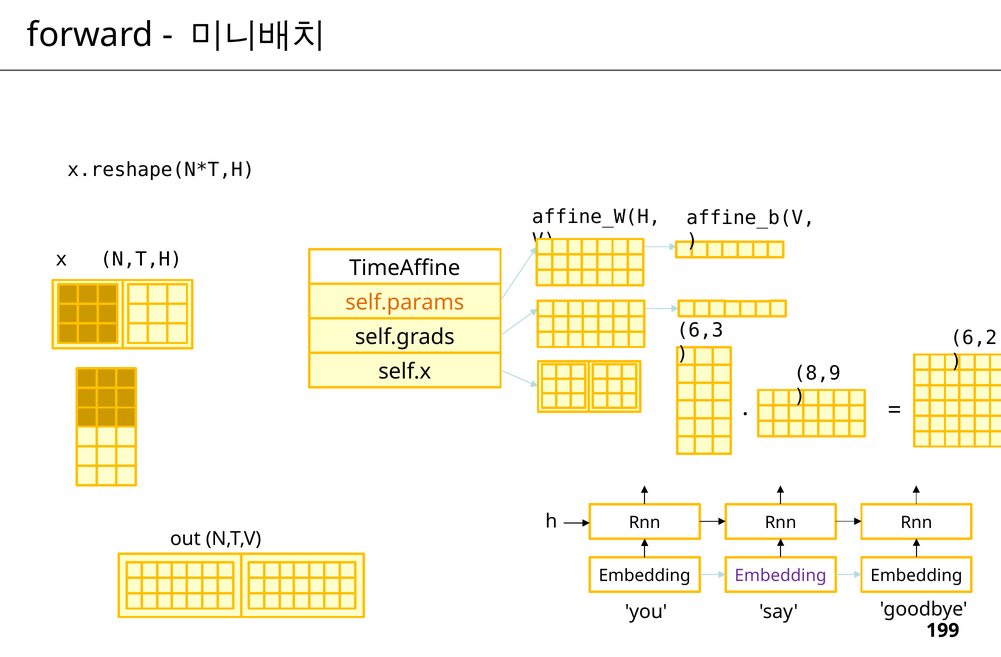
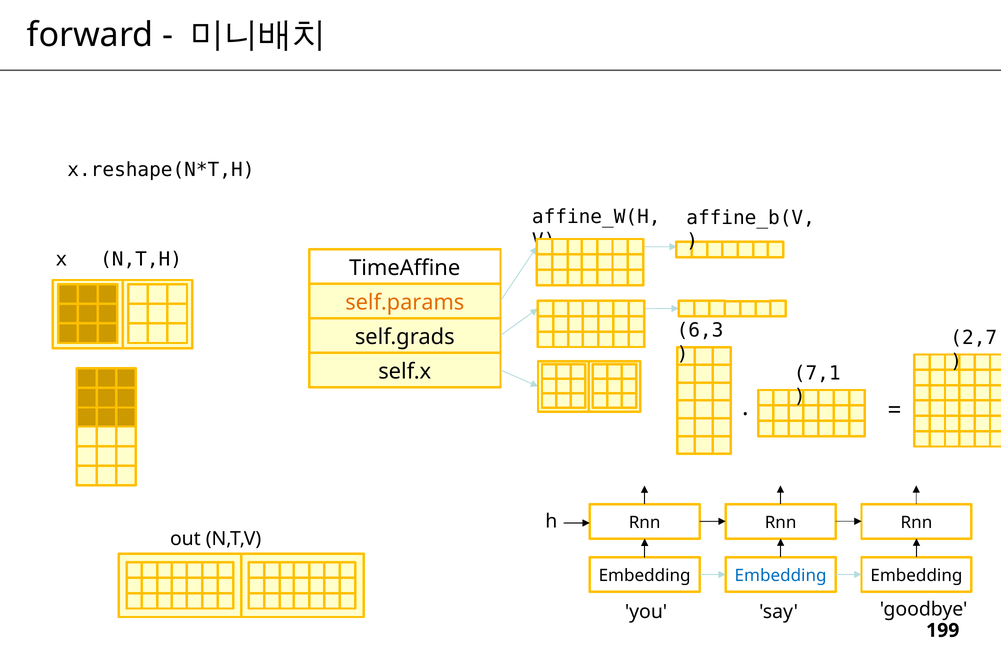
6,2: 6,2 -> 2,7
8,9: 8,9 -> 7,1
Embedding at (781, 576) colour: purple -> blue
